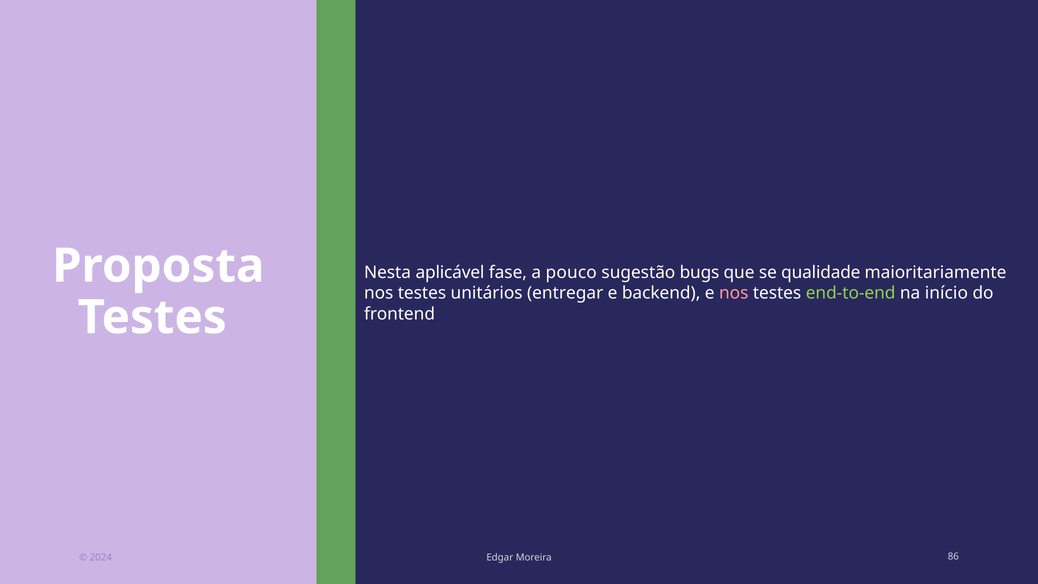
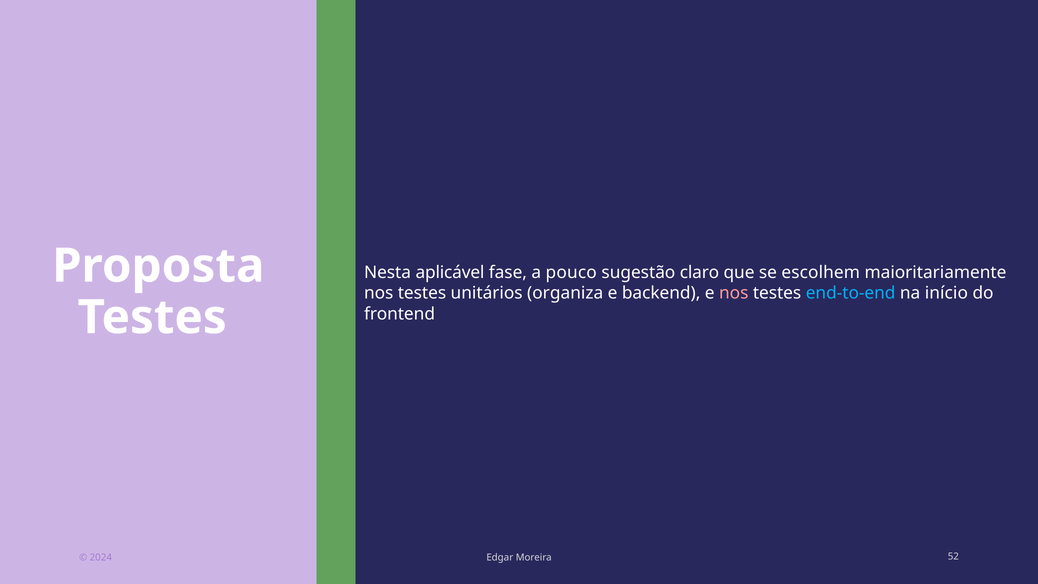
bugs: bugs -> claro
qualidade: qualidade -> escolhem
entregar: entregar -> organiza
end-to-end colour: light green -> light blue
86: 86 -> 52
